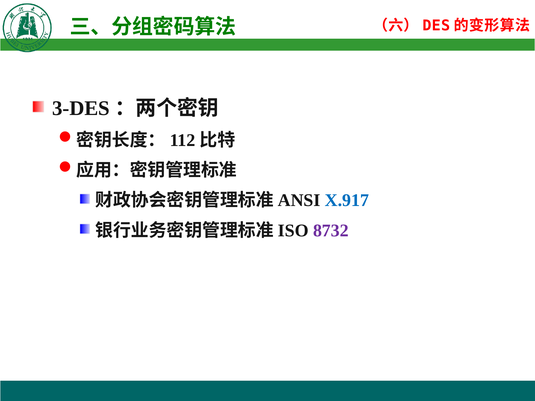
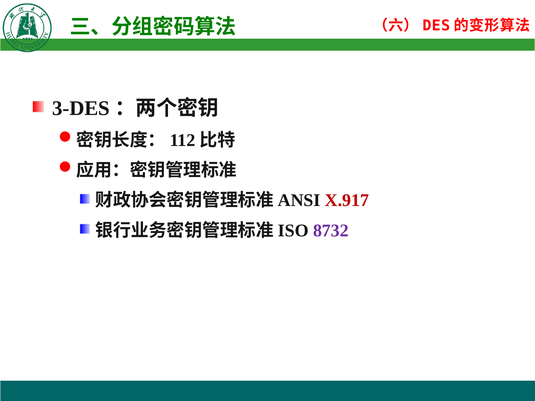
X.917 colour: blue -> red
